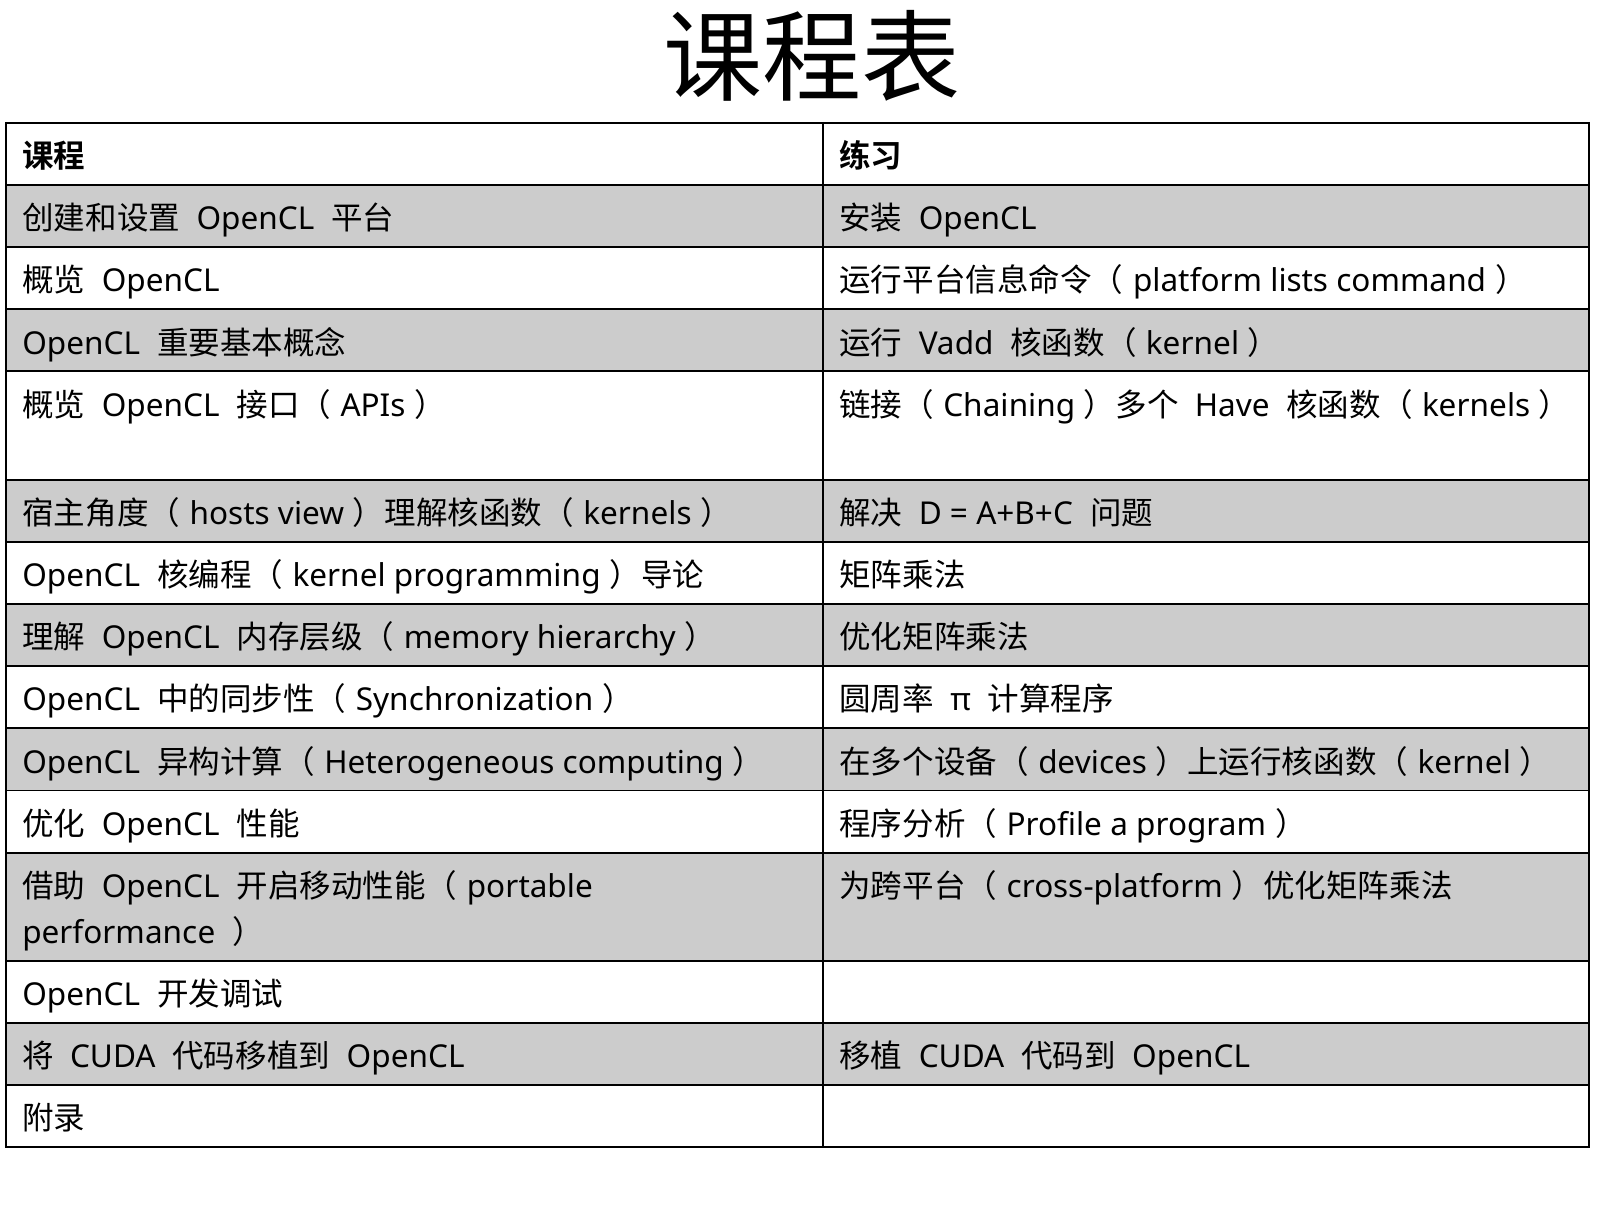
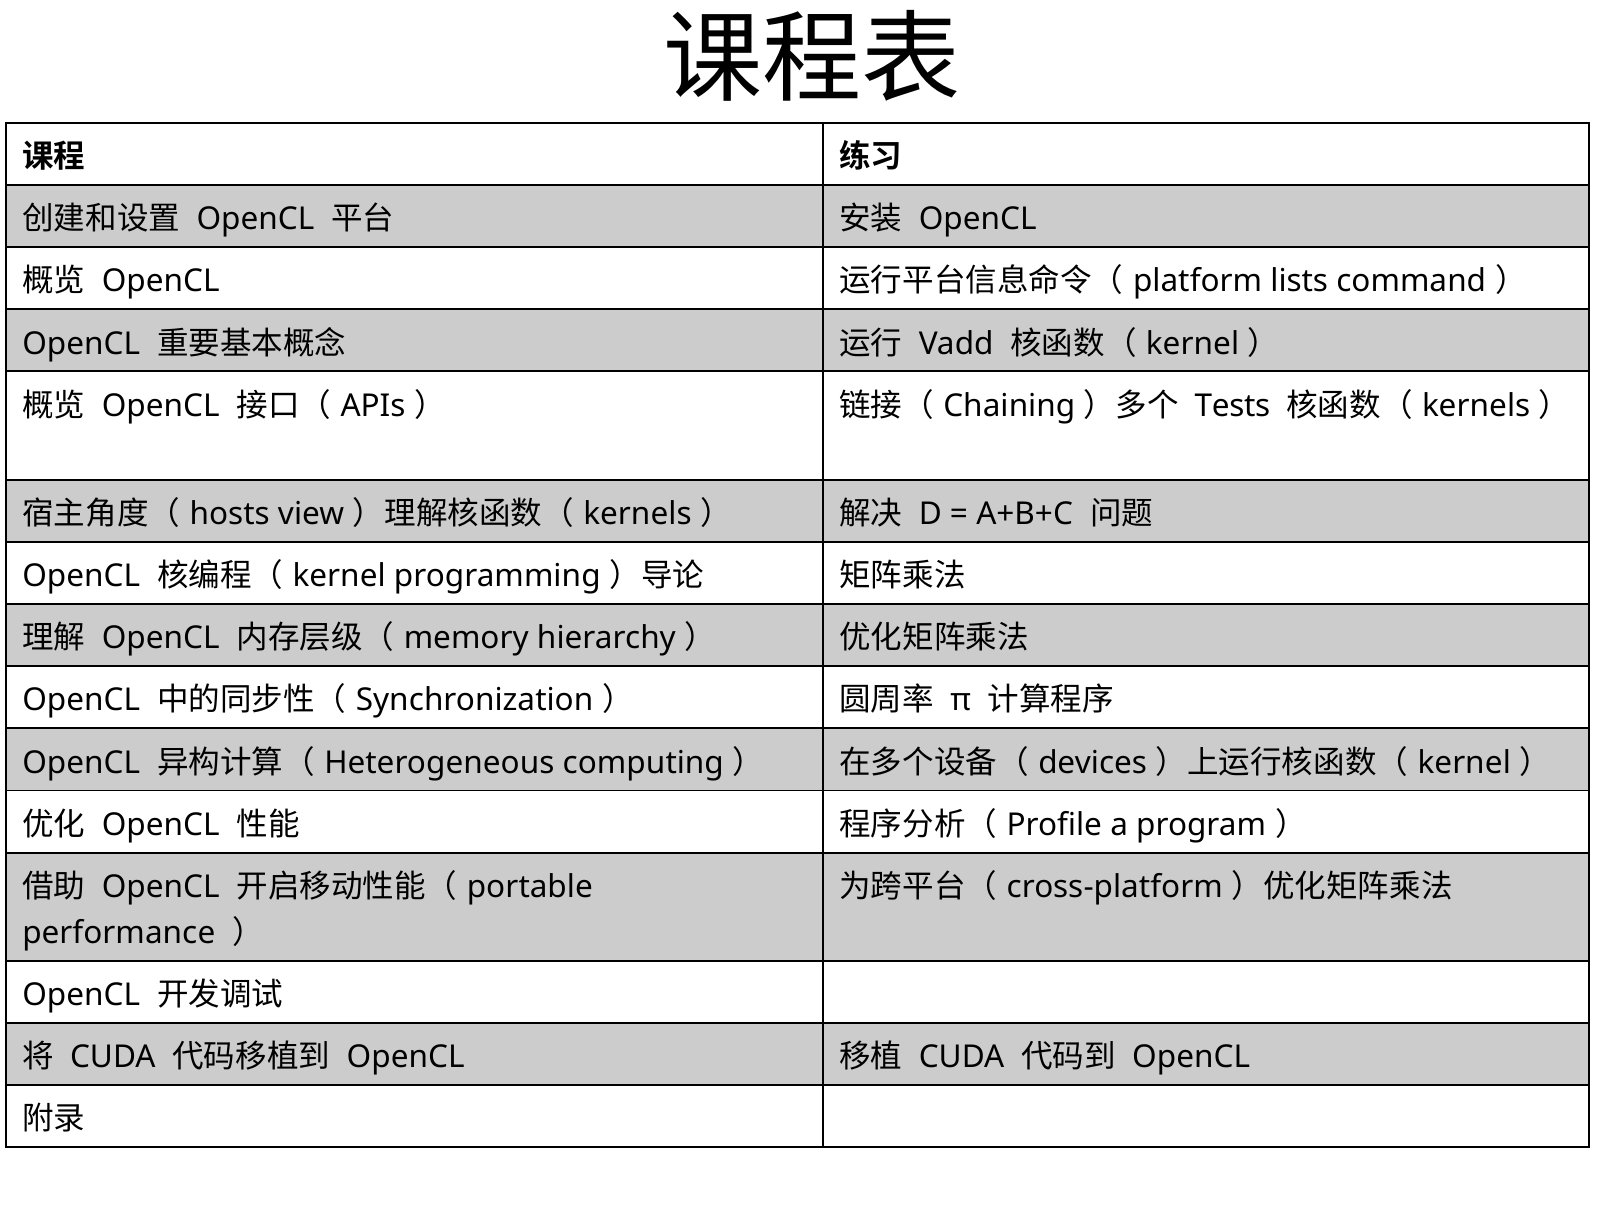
Have: Have -> Tests
